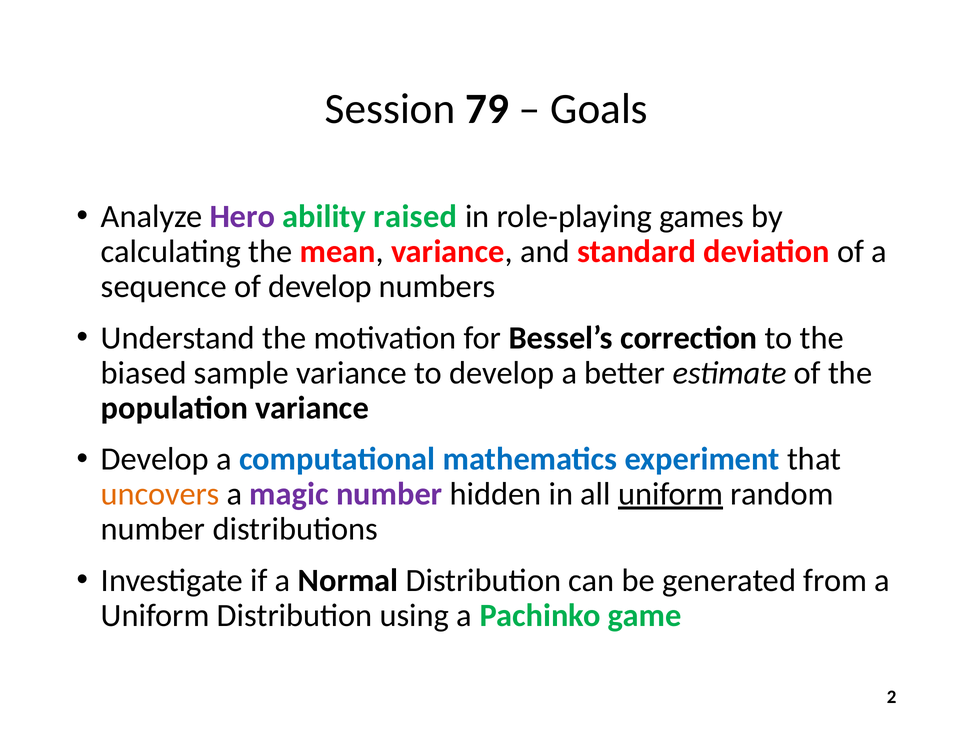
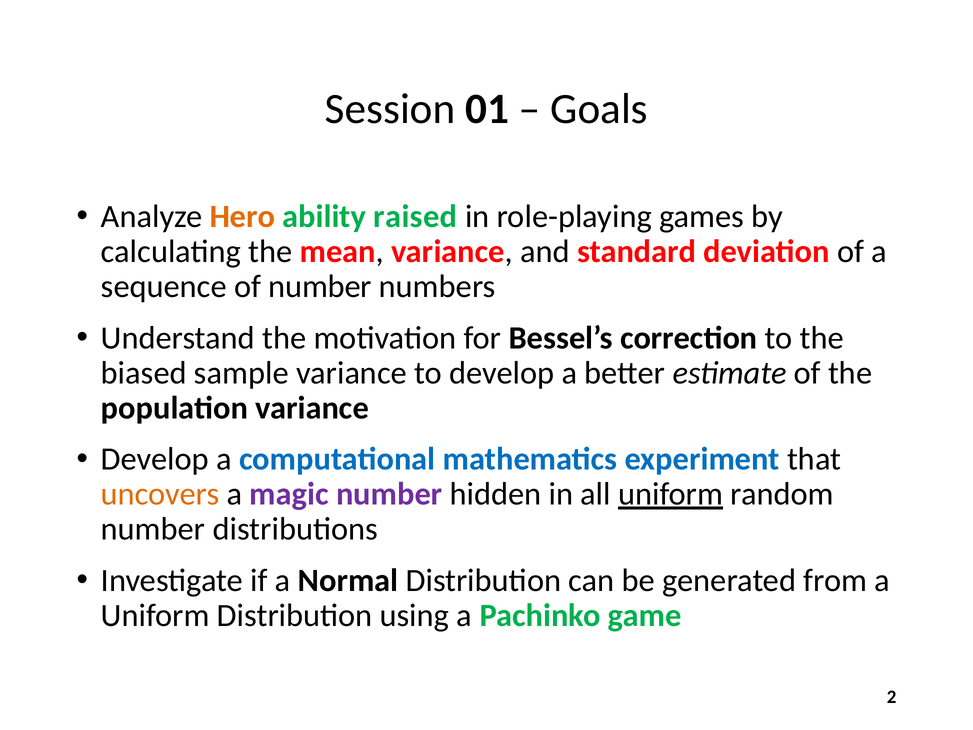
79: 79 -> 01
Hero colour: purple -> orange
of develop: develop -> number
